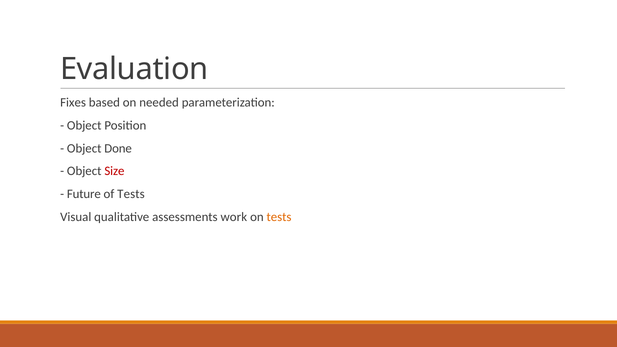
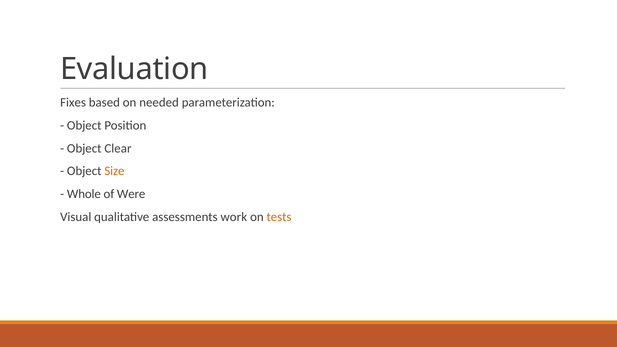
Done: Done -> Clear
Size colour: red -> orange
Future: Future -> Whole
of Tests: Tests -> Were
